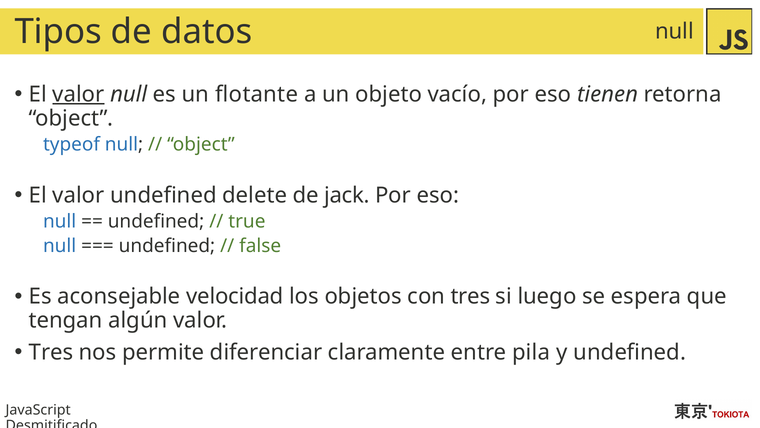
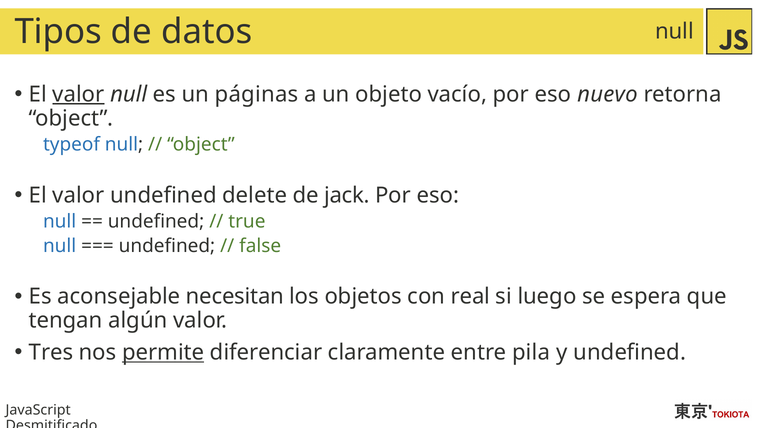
flotante: flotante -> páginas
tienen: tienen -> nuevo
velocidad: velocidad -> necesitan
con tres: tres -> real
permite underline: none -> present
